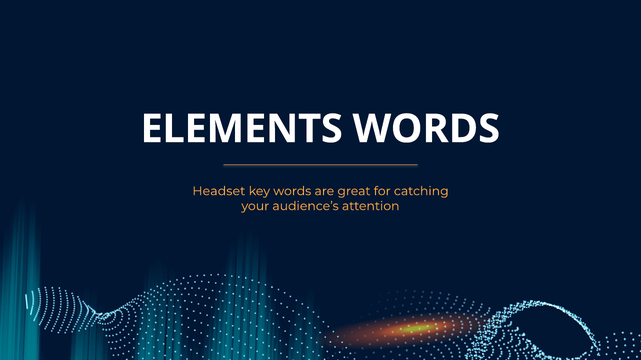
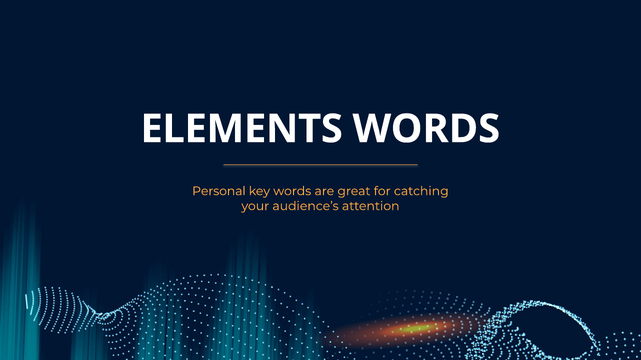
Headset: Headset -> Personal
